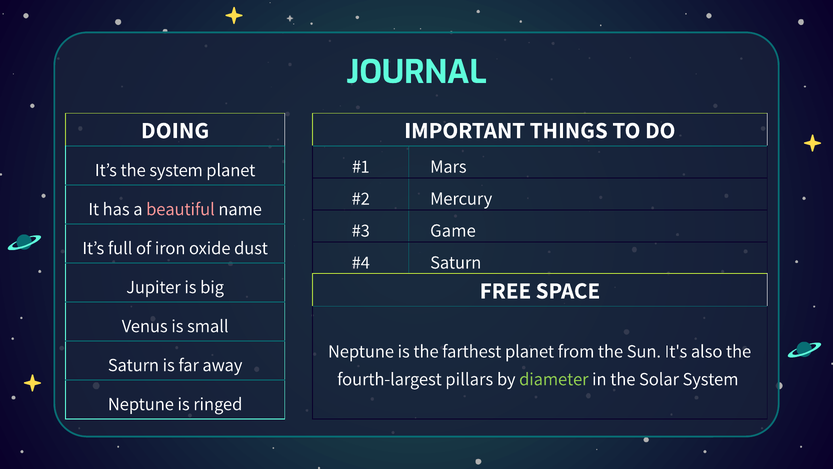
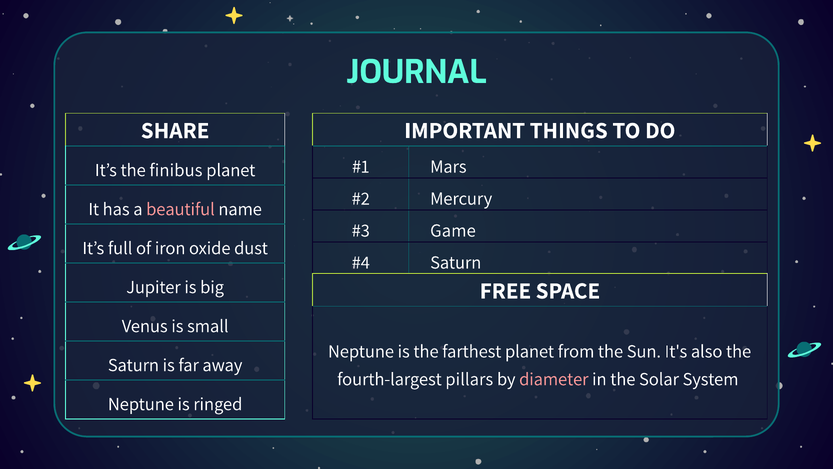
DOING: DOING -> SHARE
the system: system -> finibus
diameter colour: light green -> pink
